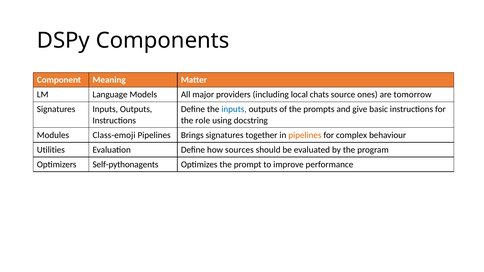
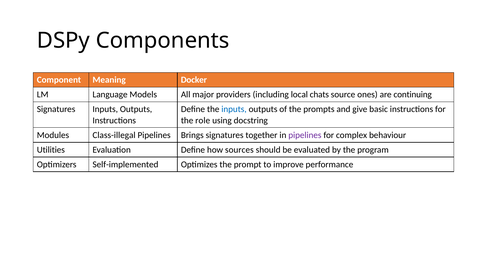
Matter: Matter -> Docker
tomorrow: tomorrow -> continuing
Class-emoji: Class-emoji -> Class-illegal
pipelines at (305, 135) colour: orange -> purple
Self-pythonagents: Self-pythonagents -> Self-implemented
